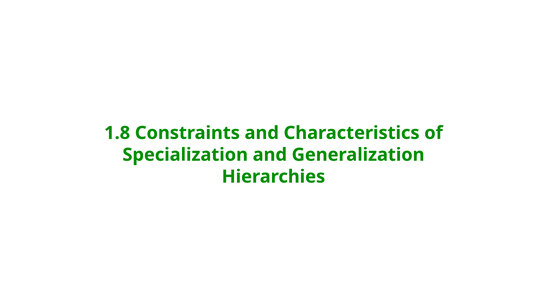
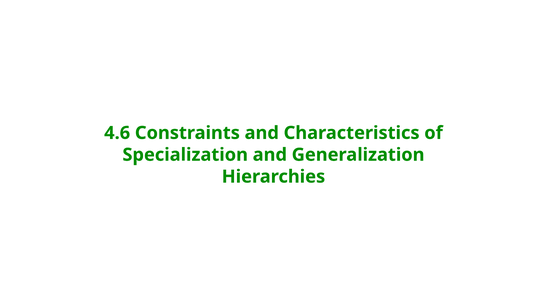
1.8: 1.8 -> 4.6
